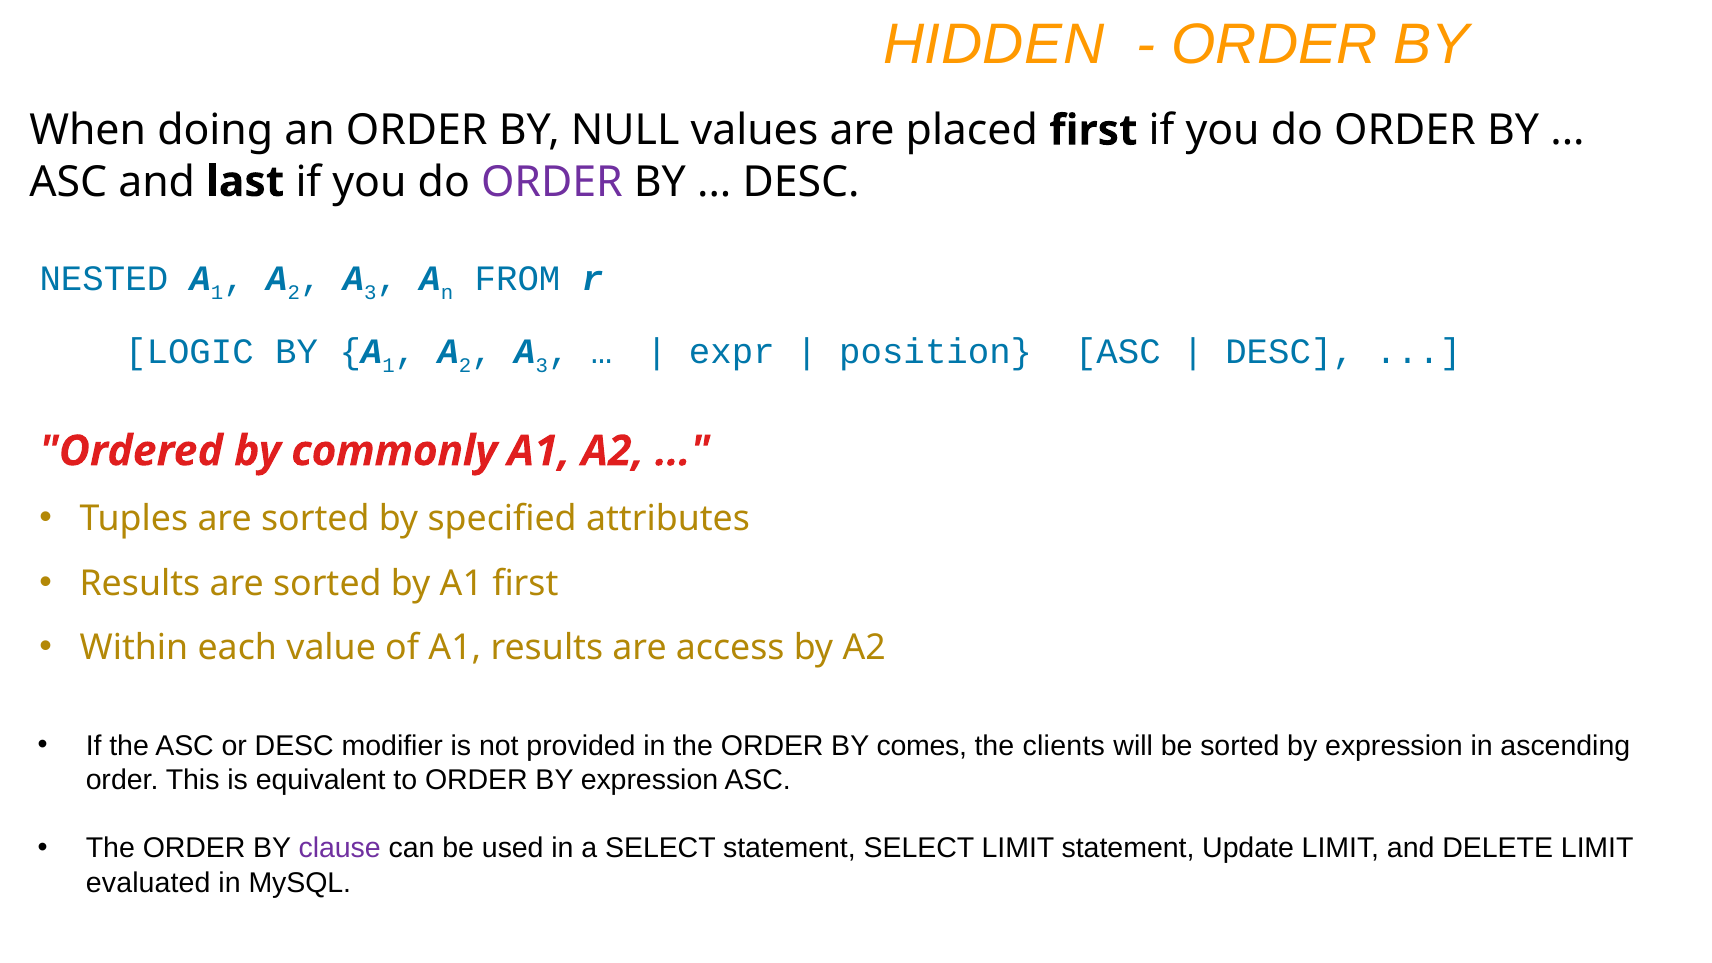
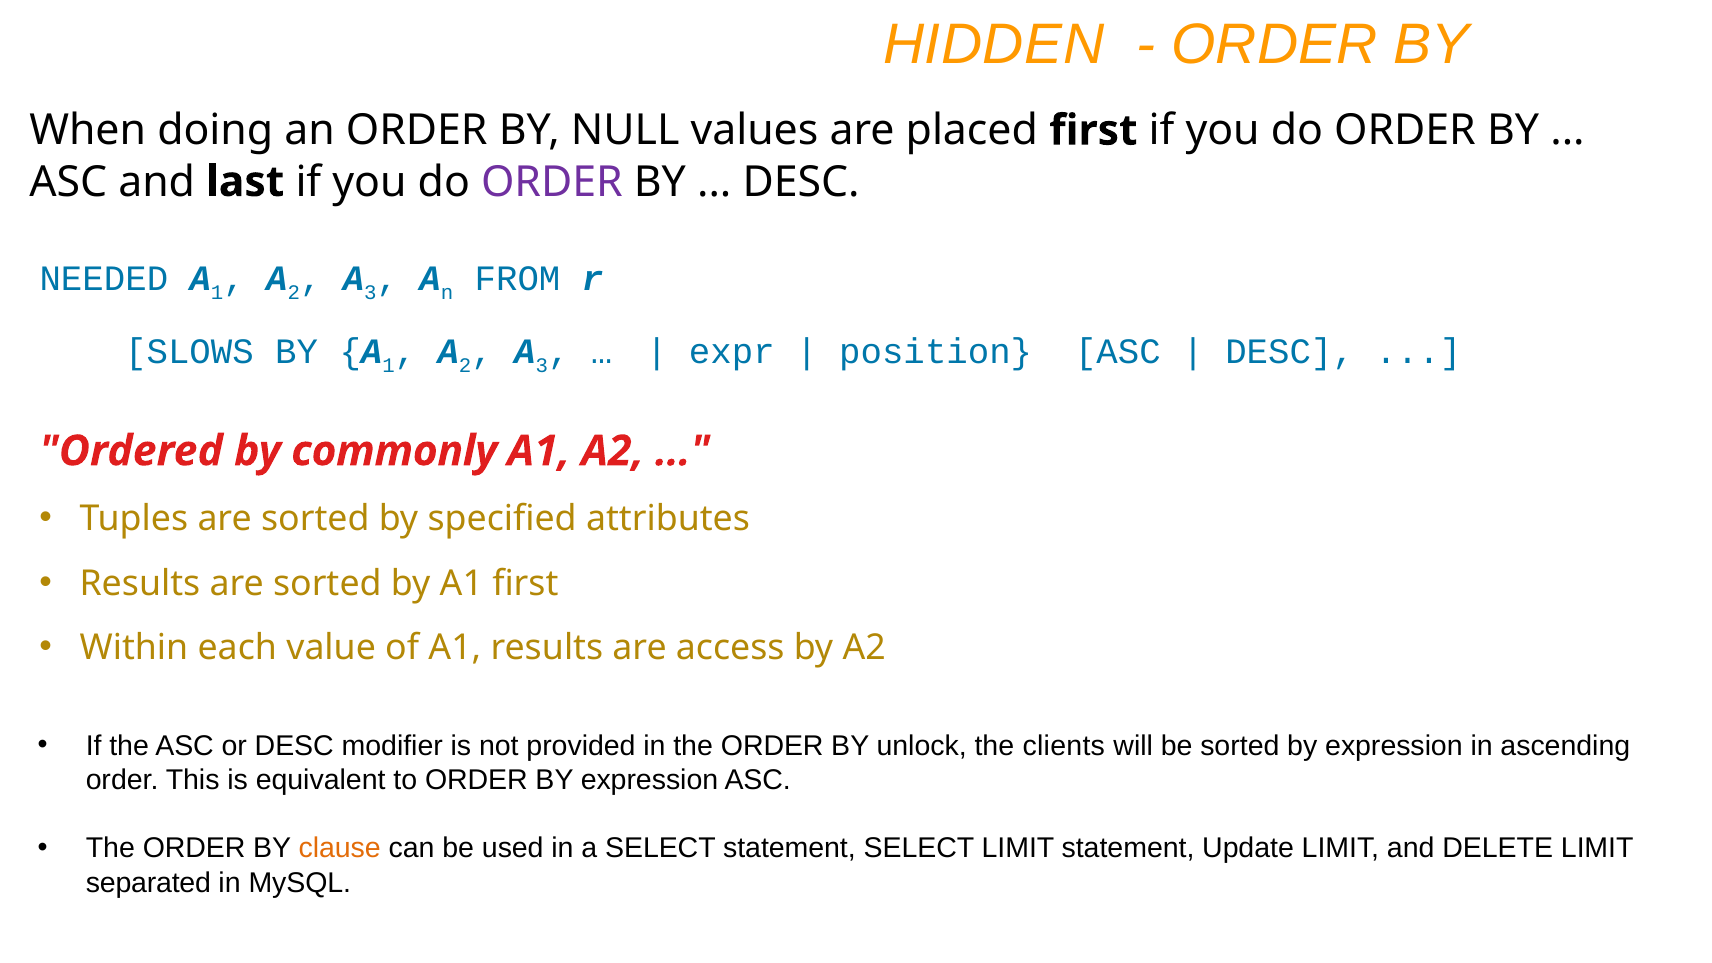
NESTED: NESTED -> NEEDED
LOGIC: LOGIC -> SLOWS
comes: comes -> unlock
clause colour: purple -> orange
evaluated: evaluated -> separated
